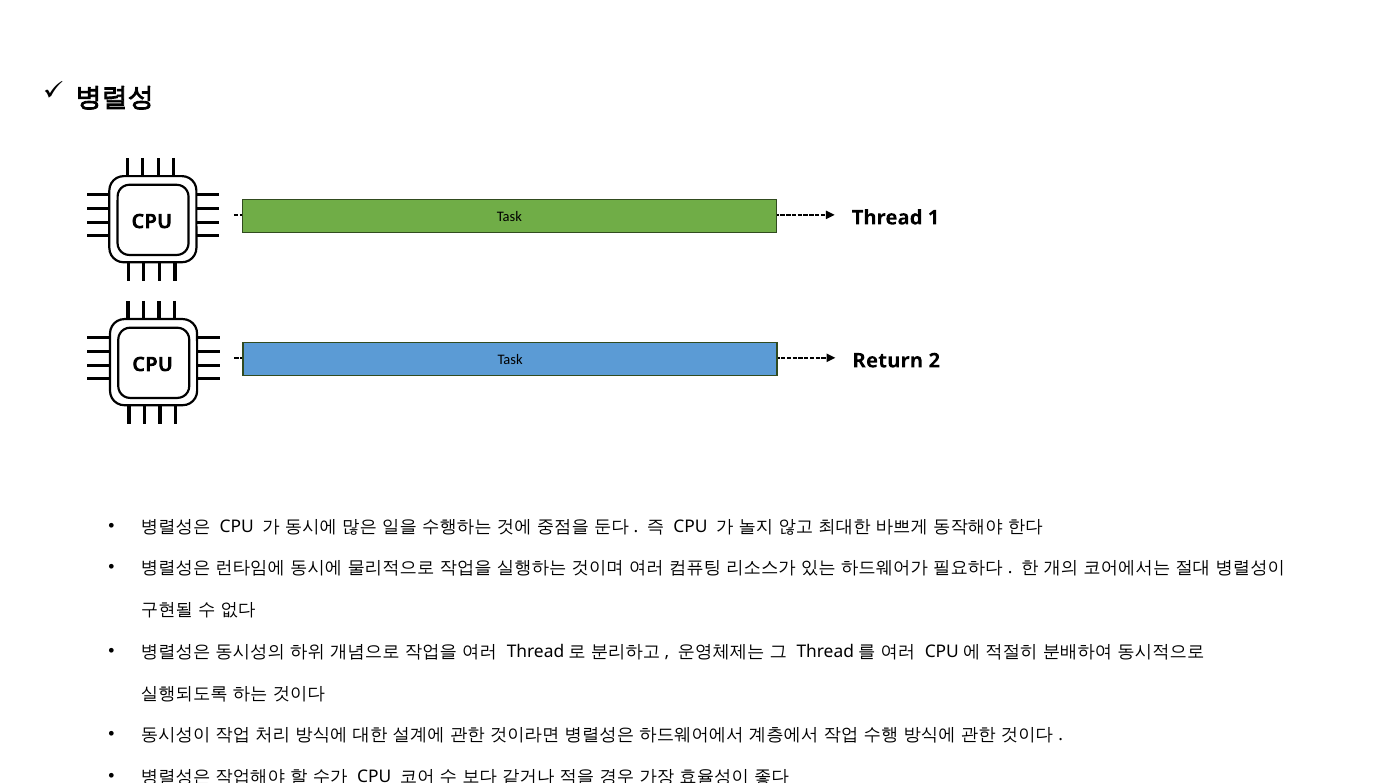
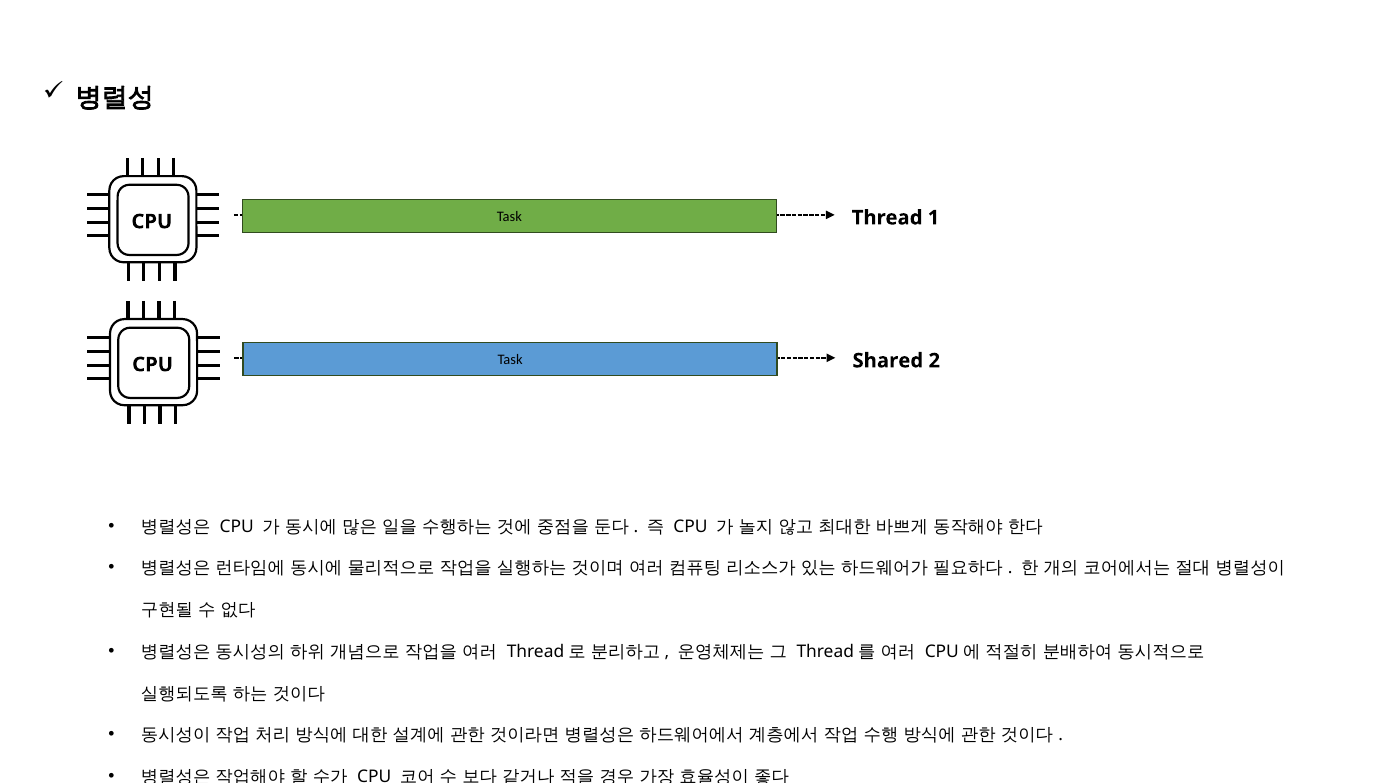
Return: Return -> Shared
